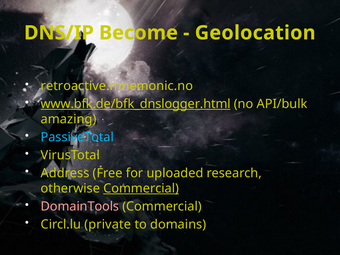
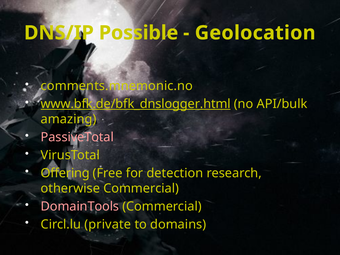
Become: Become -> Possible
retroactive.mnemonic.no: retroactive.mnemonic.no -> comments.mnemonic.no
PassiveTotal colour: light blue -> pink
Address: Address -> Offering
uploaded: uploaded -> detection
Commercial at (141, 188) underline: present -> none
